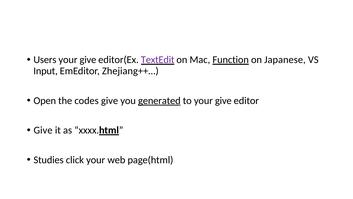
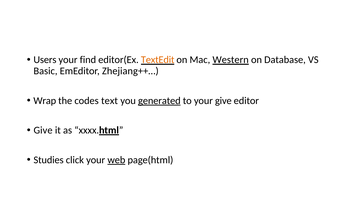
give at (88, 60): give -> find
TextEdit colour: purple -> orange
Function: Function -> Western
Japanese: Japanese -> Database
Input: Input -> Basic
Open: Open -> Wrap
codes give: give -> text
web underline: none -> present
